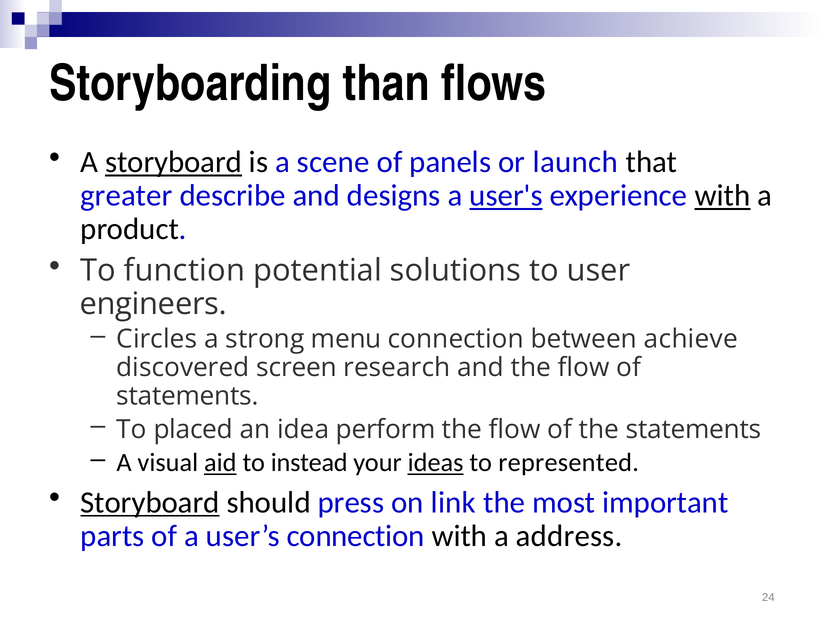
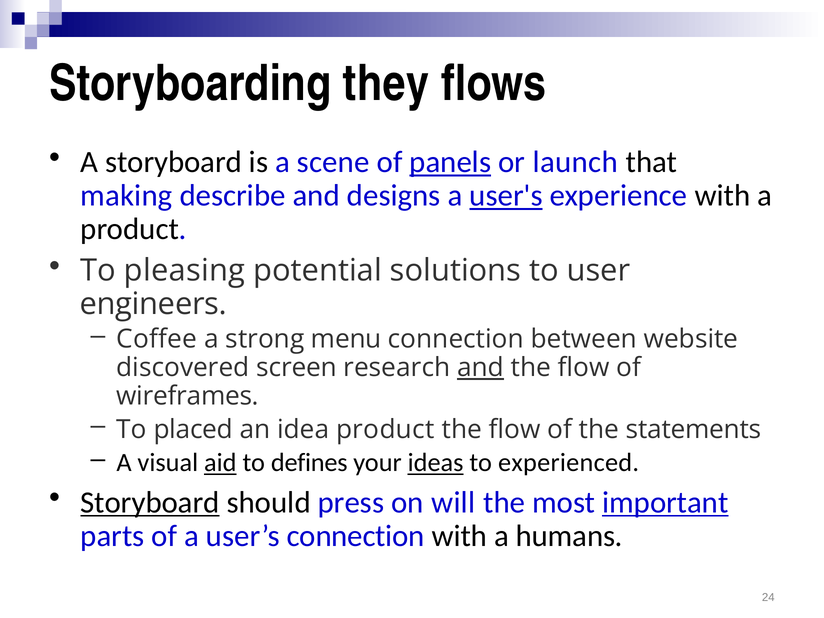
than: than -> they
storyboard at (174, 162) underline: present -> none
panels underline: none -> present
greater: greater -> making
with at (722, 196) underline: present -> none
function: function -> pleasing
Circles: Circles -> Coffee
achieve: achieve -> website
and at (481, 368) underline: none -> present
statements at (187, 396): statements -> wireframes
idea perform: perform -> product
instead: instead -> defines
represented: represented -> experienced
link: link -> will
important underline: none -> present
address: address -> humans
